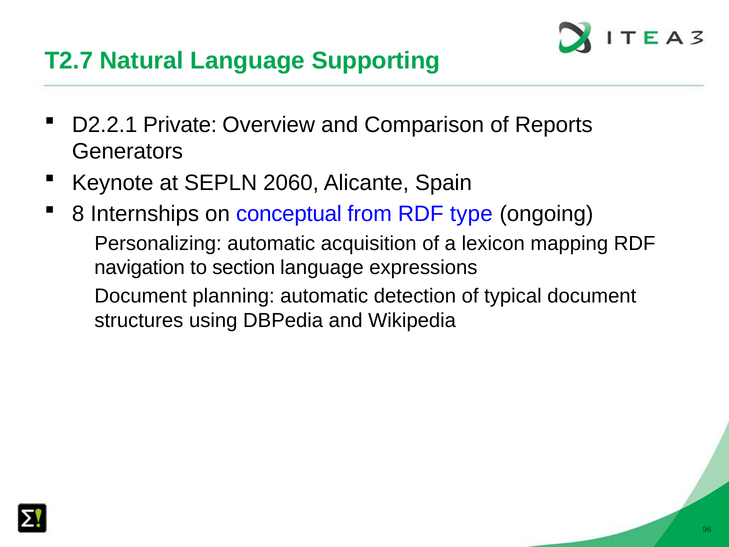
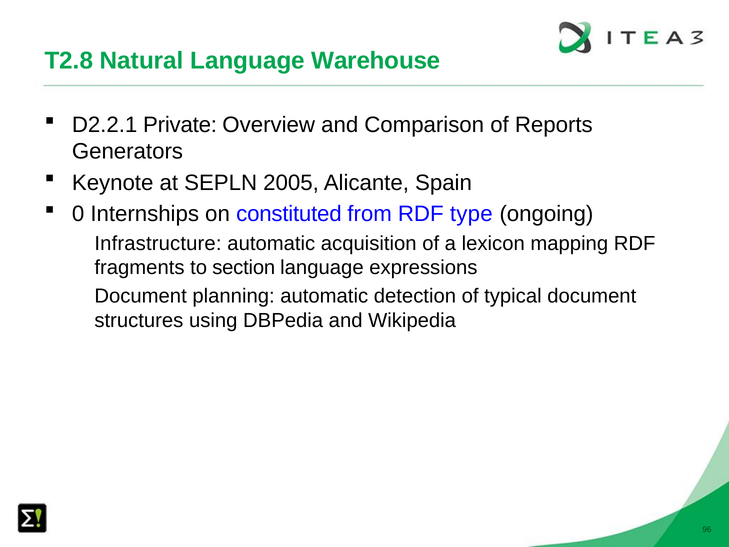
T2.7: T2.7 -> T2.8
Supporting: Supporting -> Warehouse
2060: 2060 -> 2005
8: 8 -> 0
conceptual: conceptual -> constituted
Personalizing: Personalizing -> Infrastructure
navigation: navigation -> fragments
